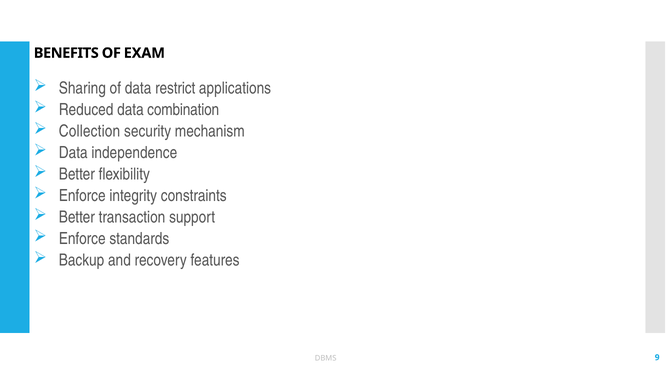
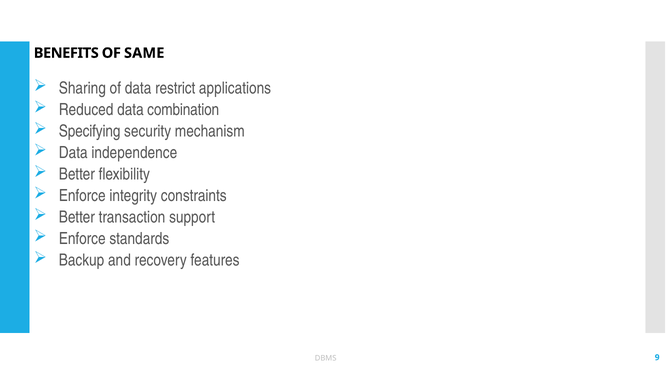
EXAM: EXAM -> SAME
Collection: Collection -> Specifying
